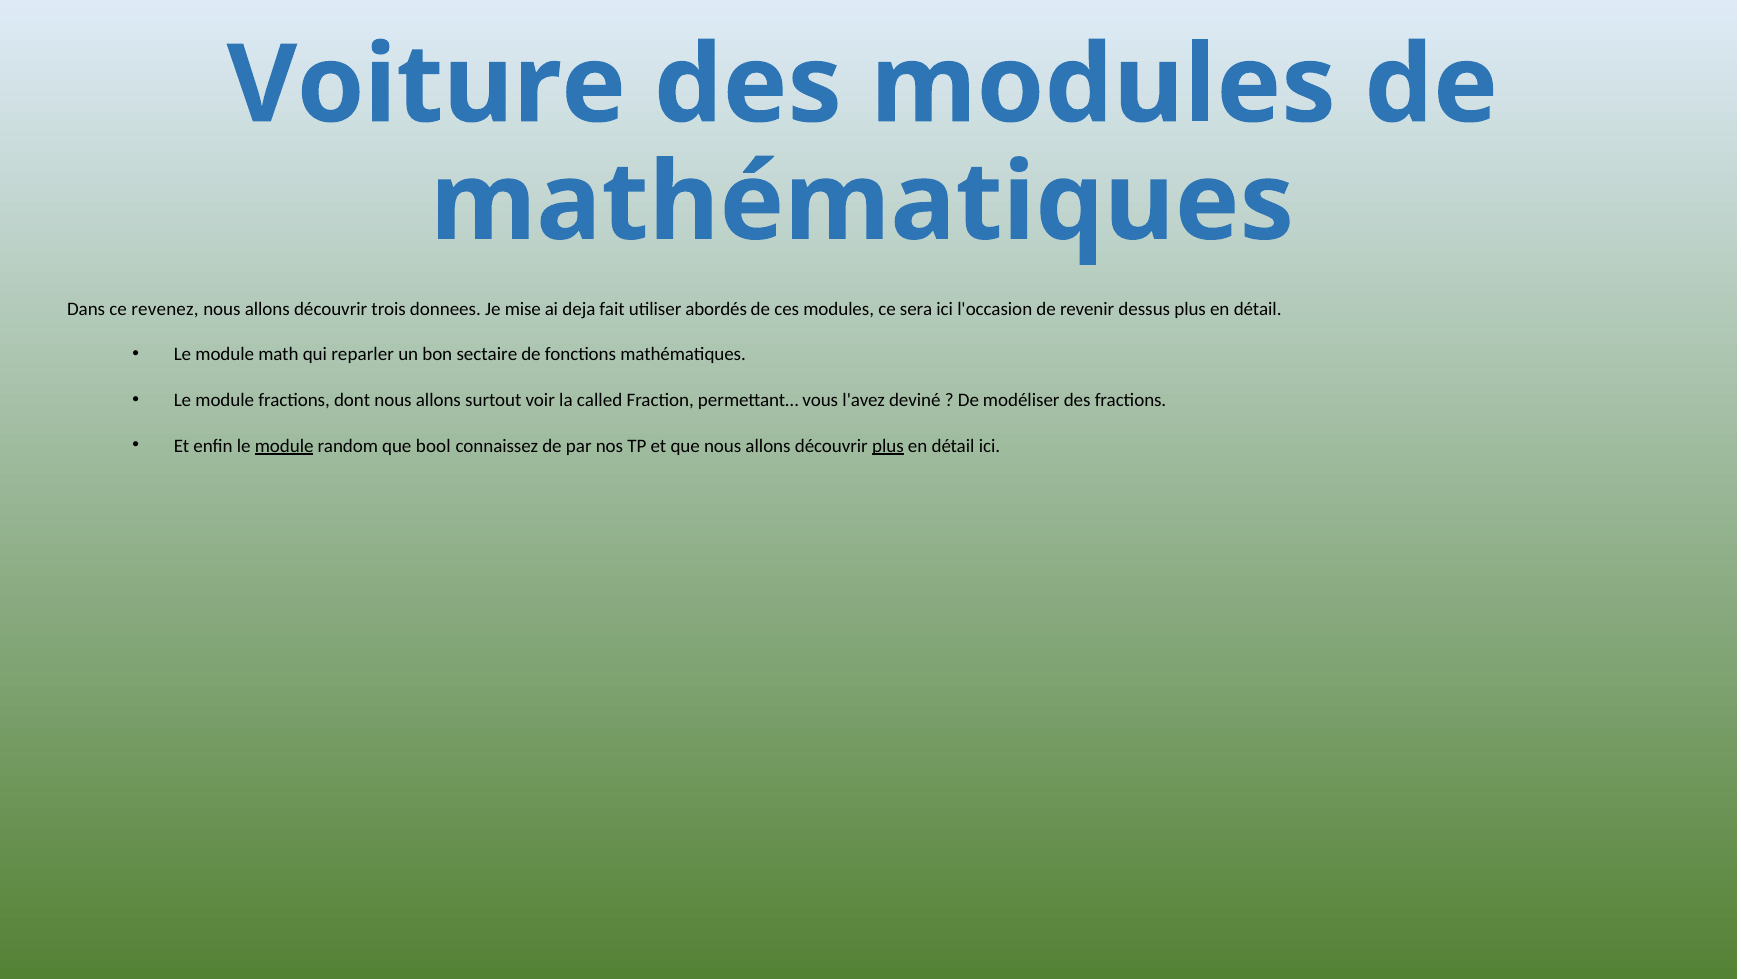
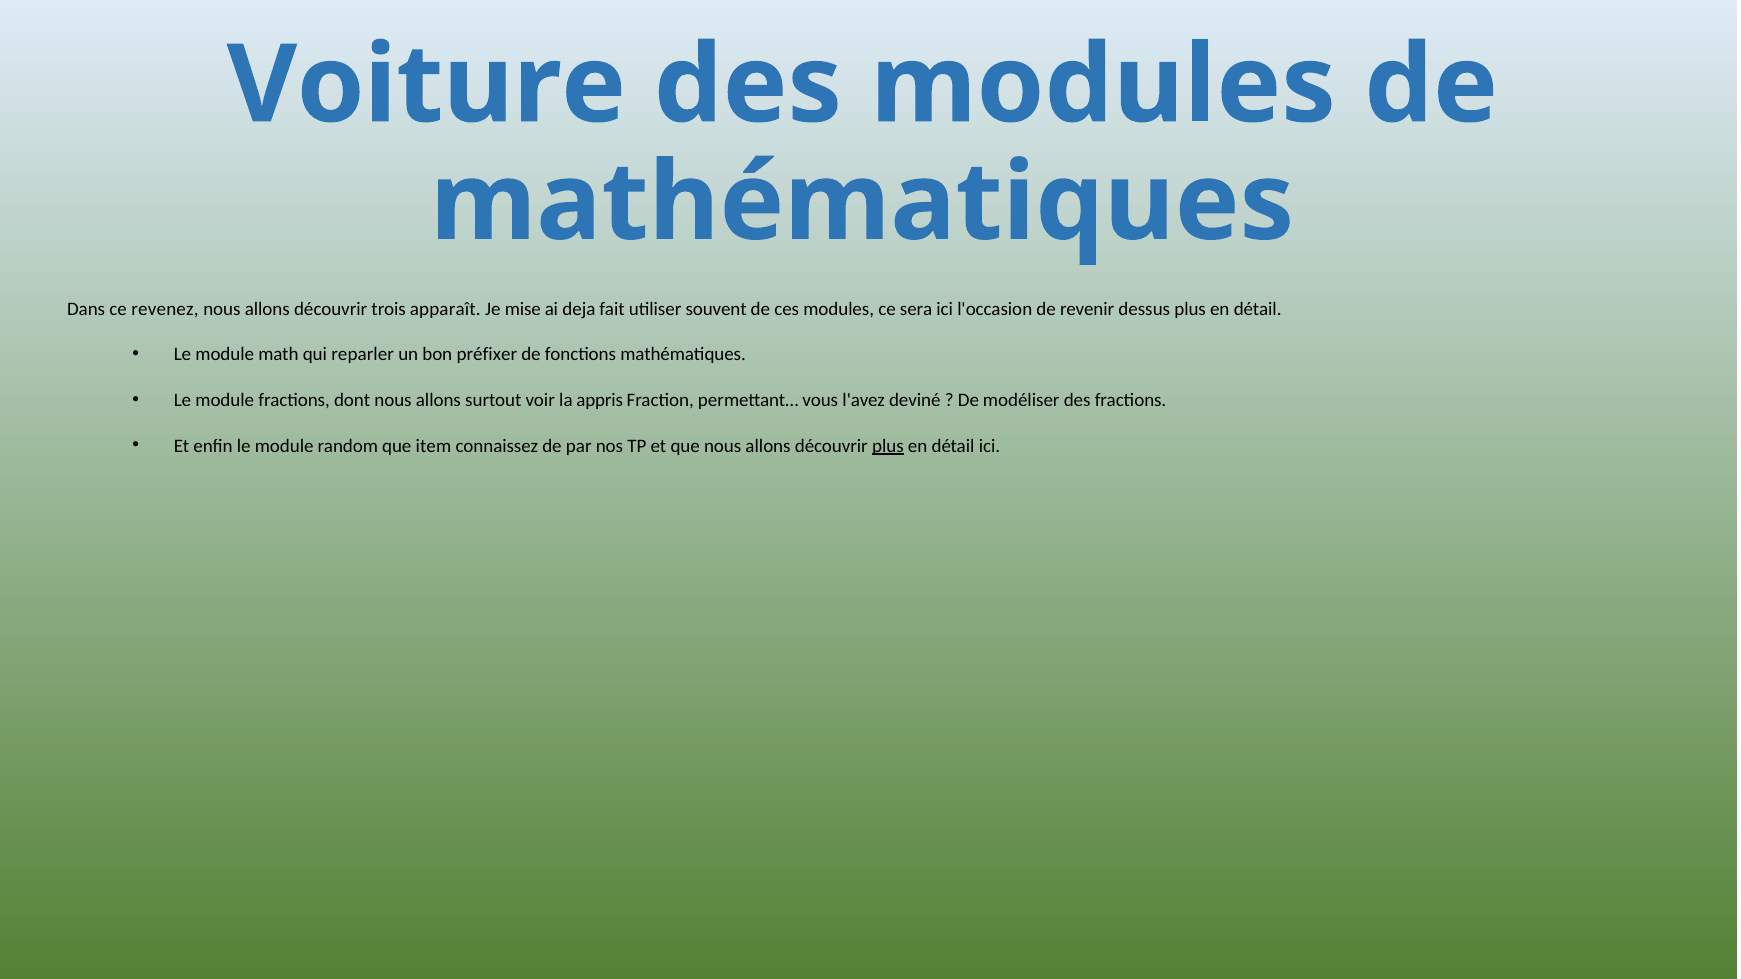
donnees: donnees -> apparaît
abordés: abordés -> souvent
sectaire: sectaire -> préfixer
called: called -> appris
module at (284, 446) underline: present -> none
bool: bool -> item
